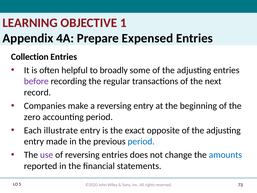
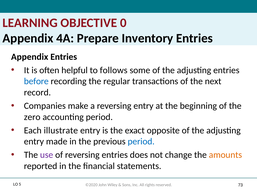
1: 1 -> 0
Expensed: Expensed -> Inventory
Collection at (30, 57): Collection -> Appendix
broadly: broadly -> follows
before colour: purple -> blue
amounts colour: blue -> orange
